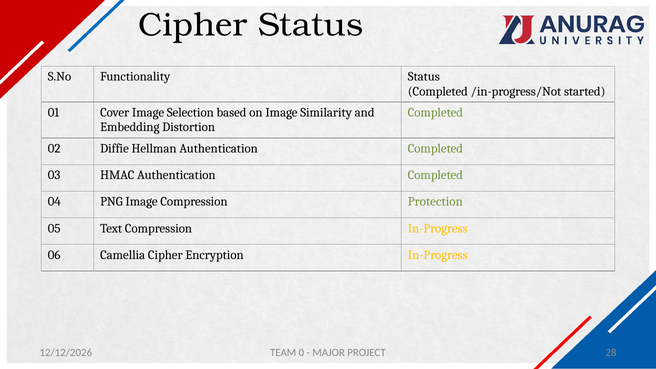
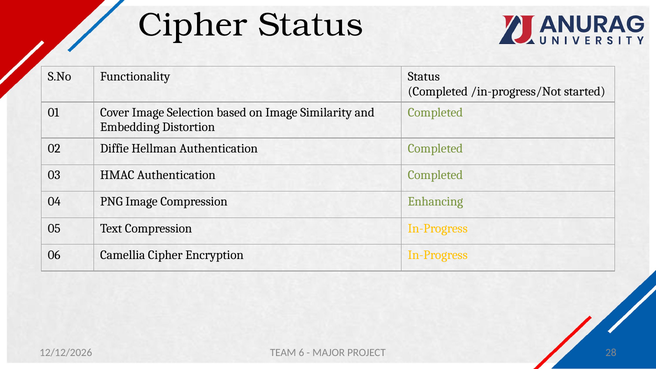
Protection: Protection -> Enhancing
0: 0 -> 6
